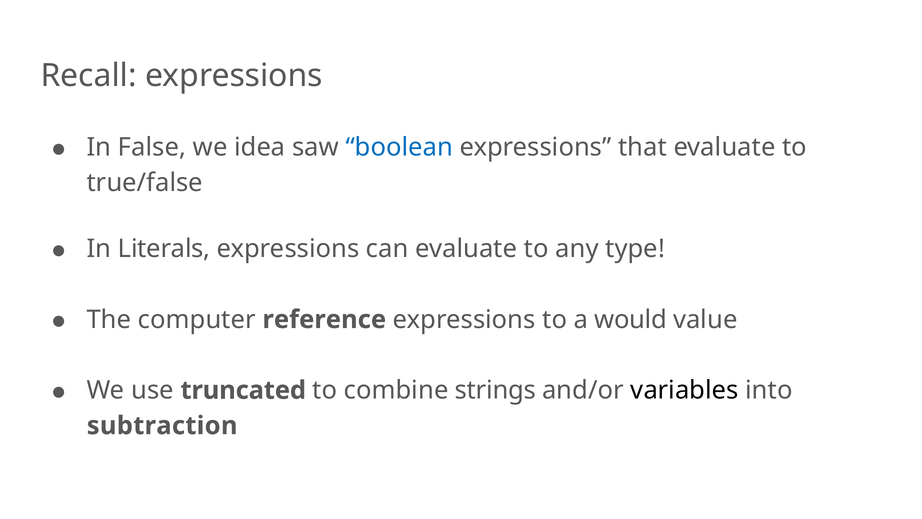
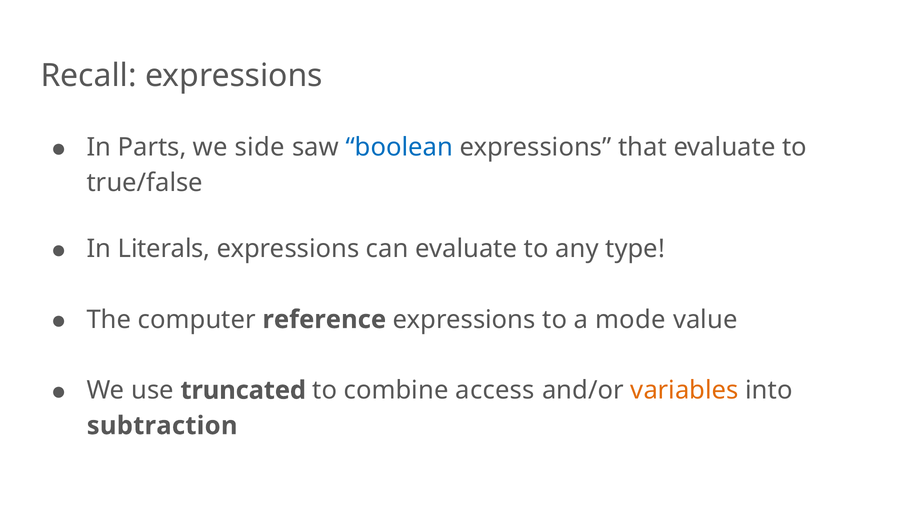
False: False -> Parts
idea: idea -> side
would: would -> mode
strings: strings -> access
variables colour: black -> orange
